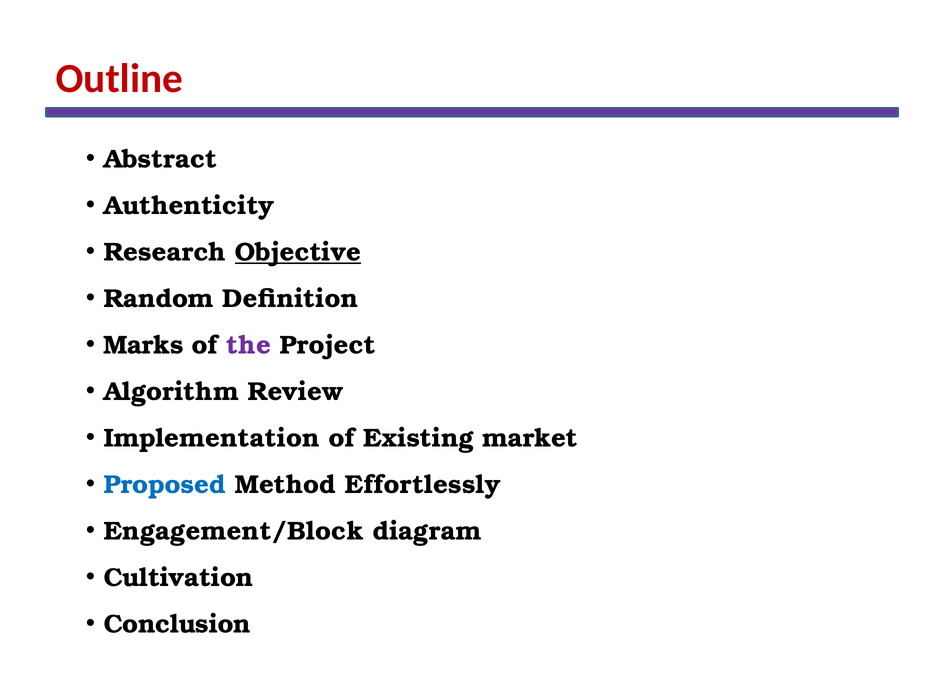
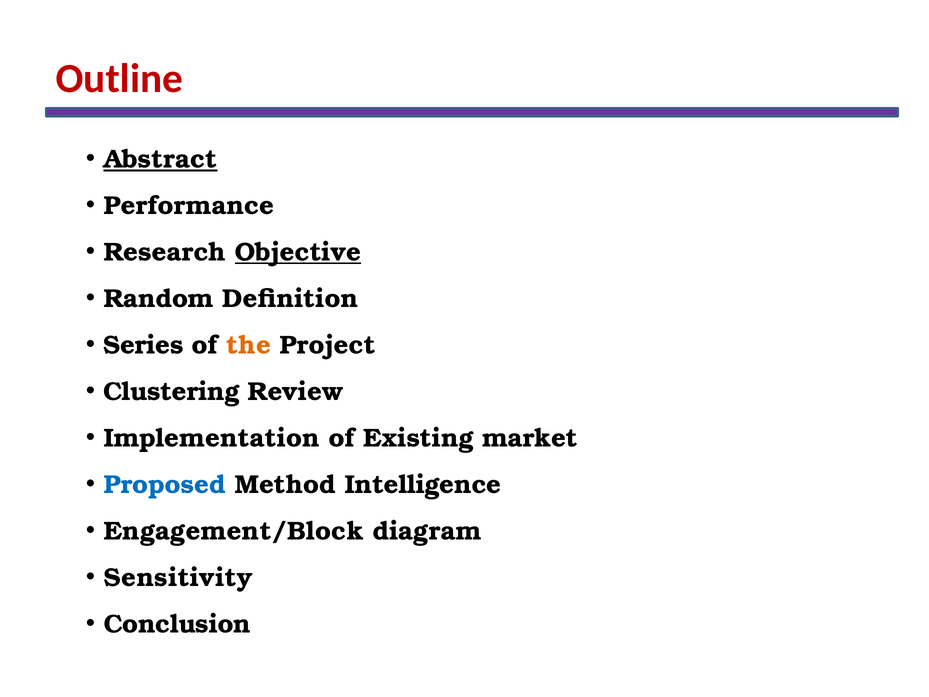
Abstract underline: none -> present
Authenticity: Authenticity -> Performance
Marks: Marks -> Series
the colour: purple -> orange
Algorithm: Algorithm -> Clustering
Effortlessly: Effortlessly -> Intelligence
Cultivation: Cultivation -> Sensitivity
